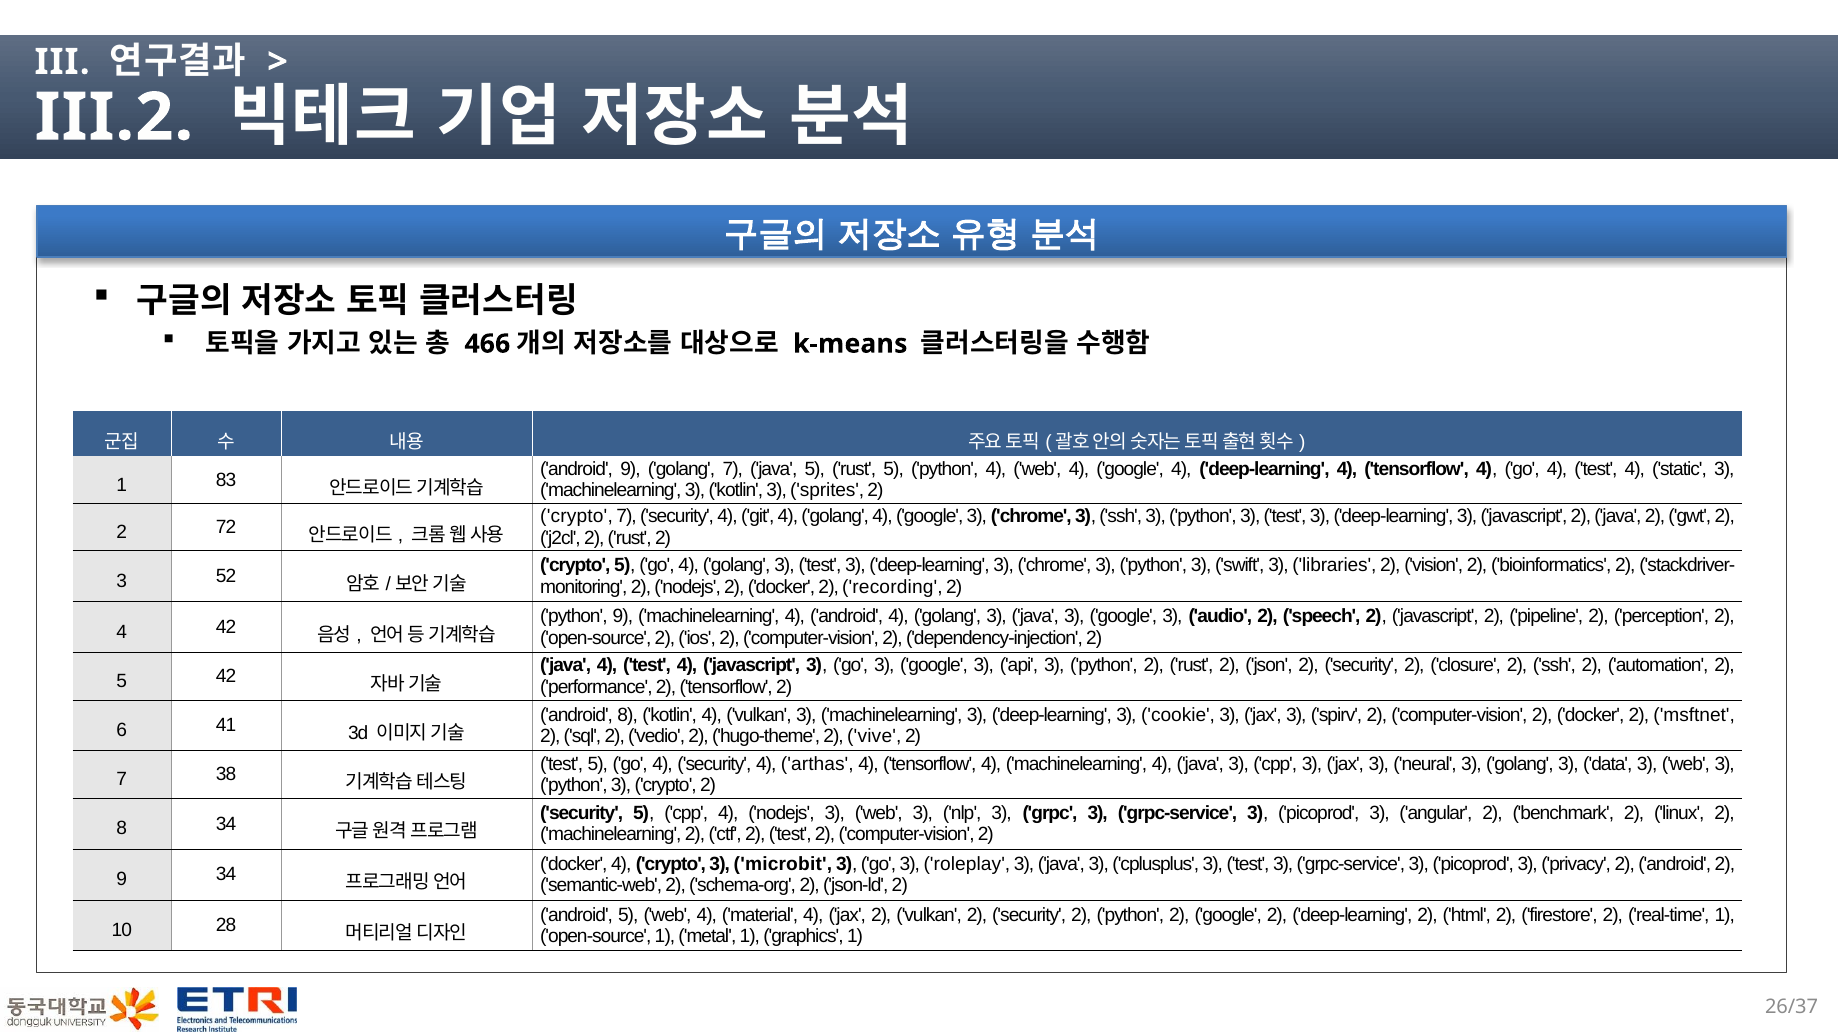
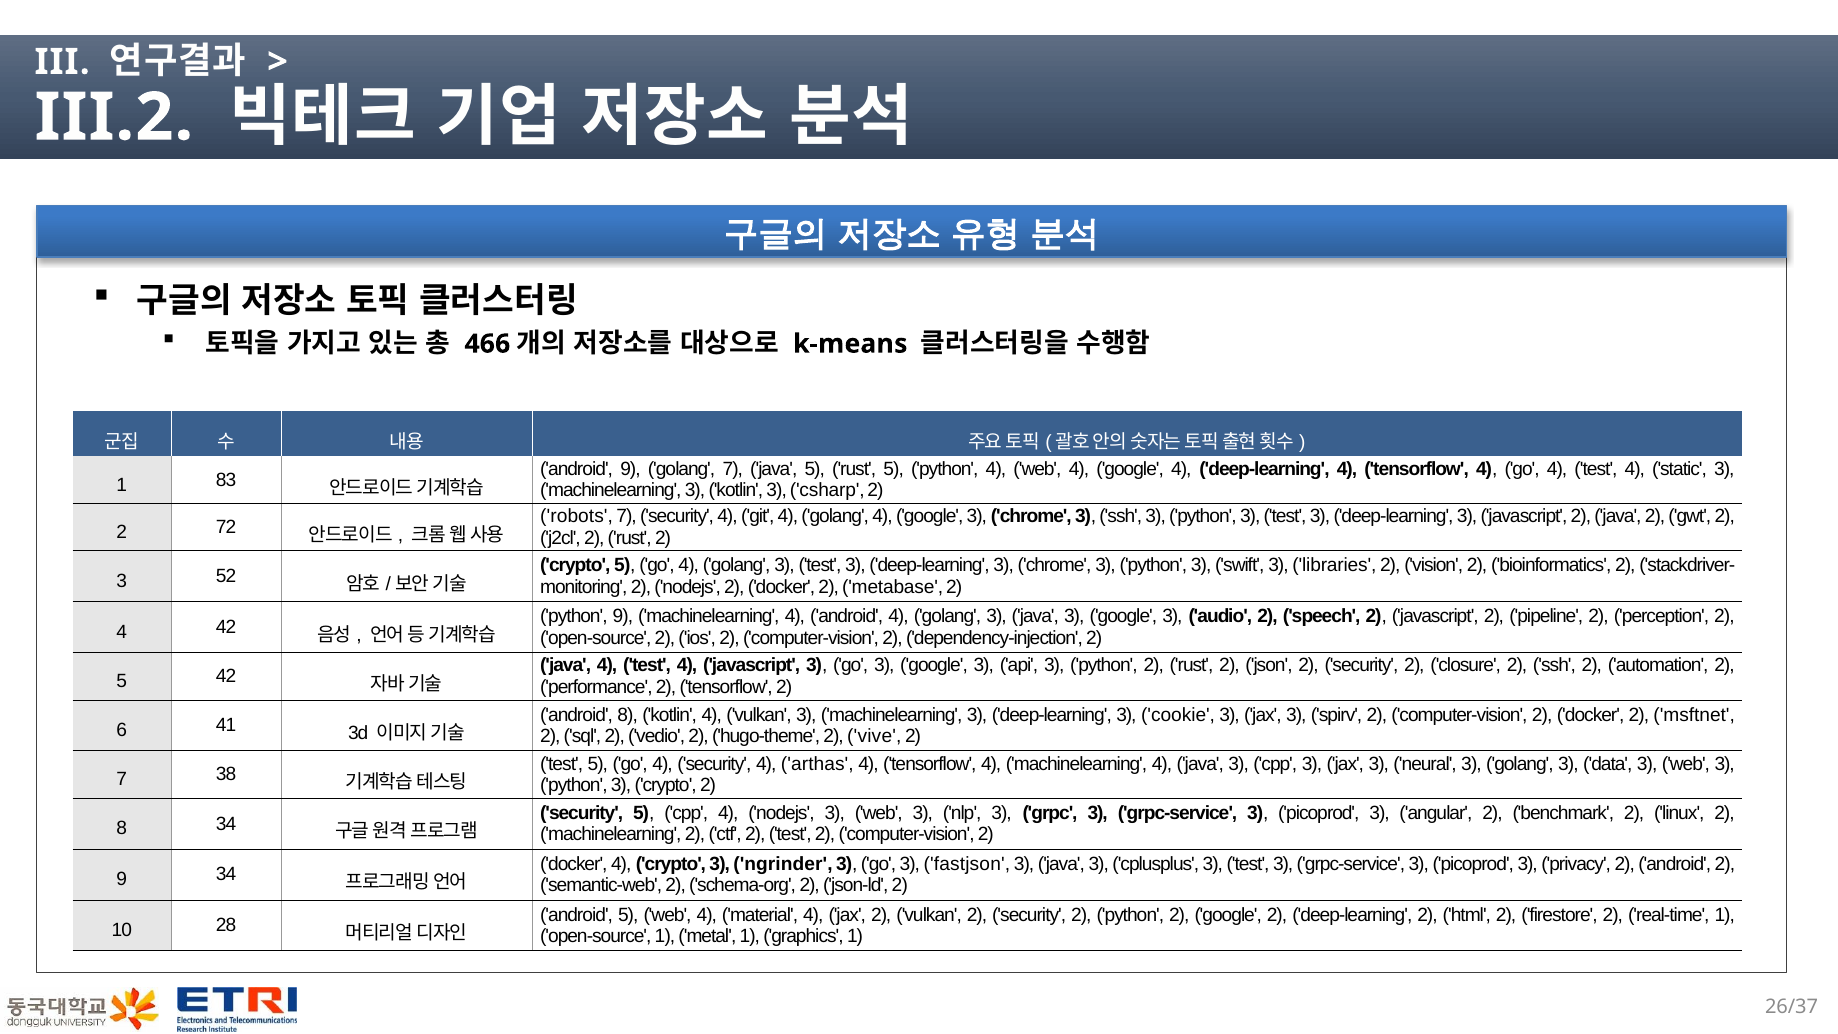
sprites: sprites -> csharp
crypto at (577, 516): crypto -> robots
recording: recording -> metabase
microbit: microbit -> ngrinder
roleplay: roleplay -> fastjson
